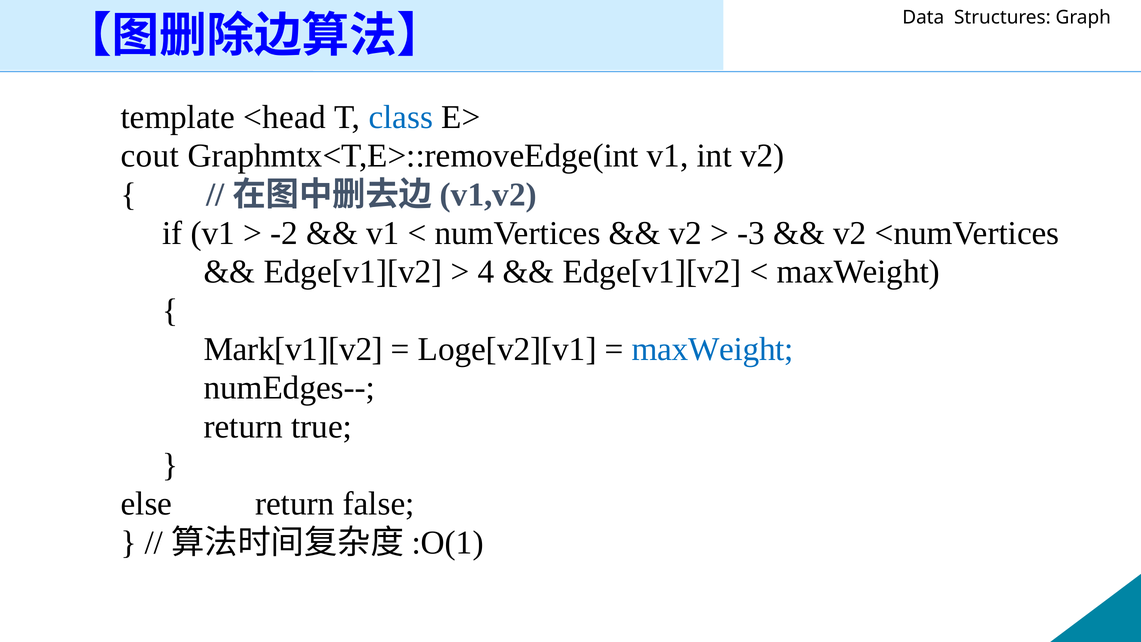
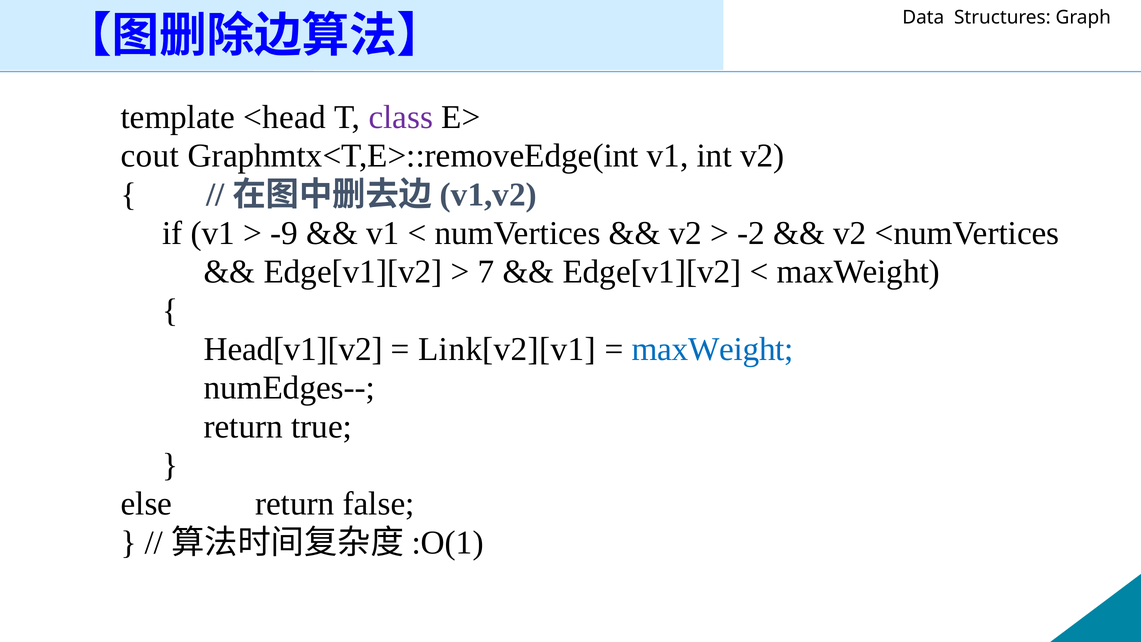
class colour: blue -> purple
-2: -2 -> -9
-3: -3 -> -2
4: 4 -> 7
Mark[v1][v2: Mark[v1][v2 -> Head[v1][v2
Loge[v2][v1: Loge[v2][v1 -> Link[v2][v1
